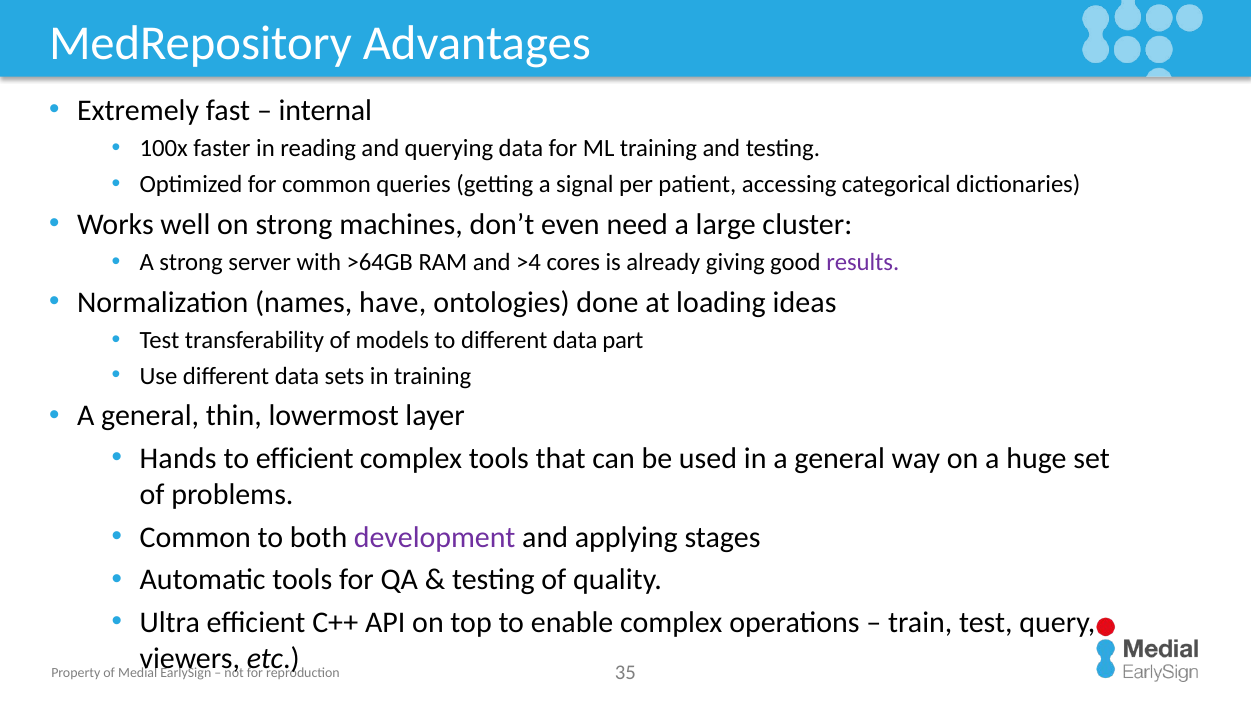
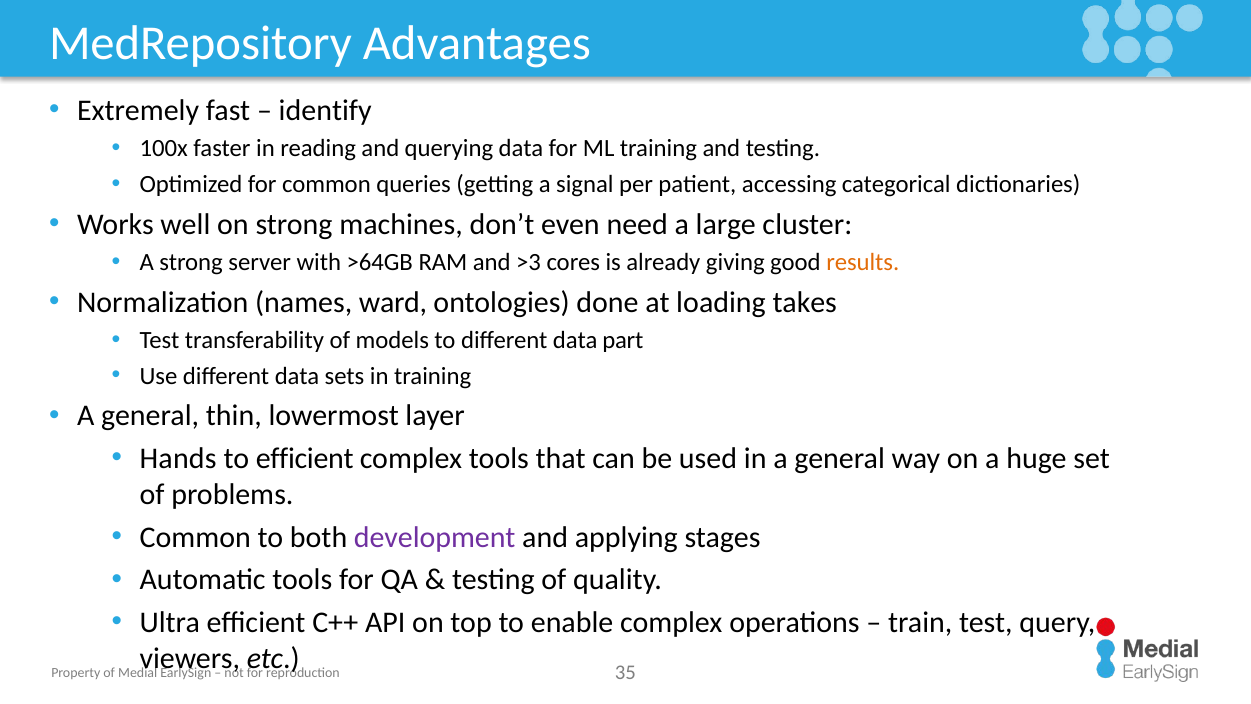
internal: internal -> identify
>4: >4 -> >3
results colour: purple -> orange
have: have -> ward
ideas: ideas -> takes
